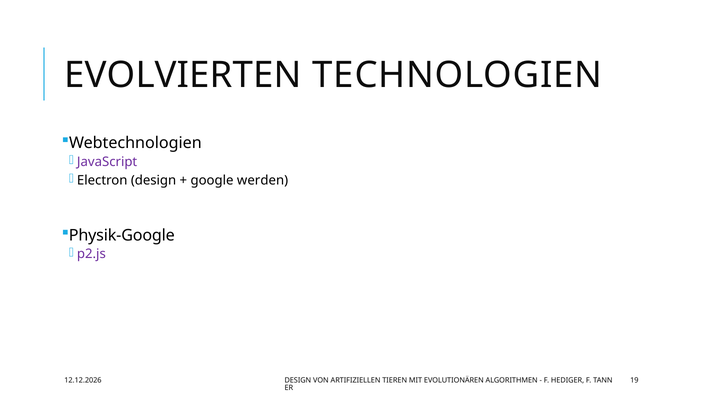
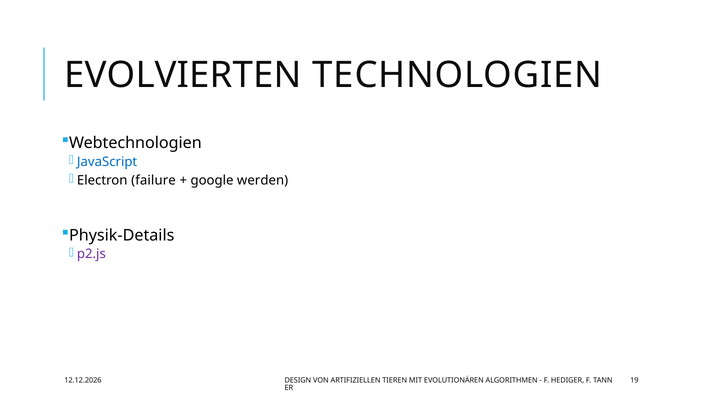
JavaScript colour: purple -> blue
Electron design: design -> failure
Physik-Google: Physik-Google -> Physik-Details
